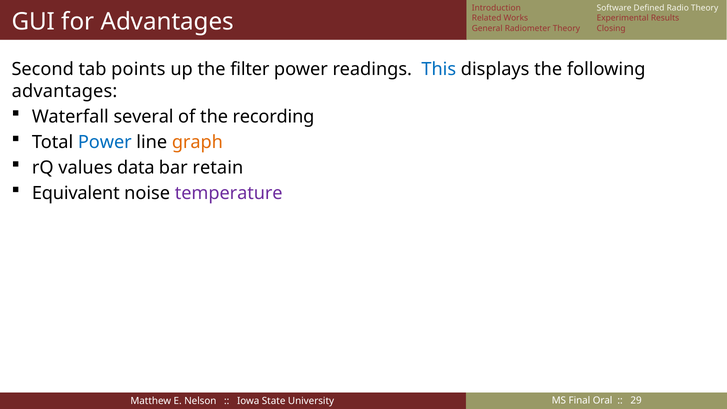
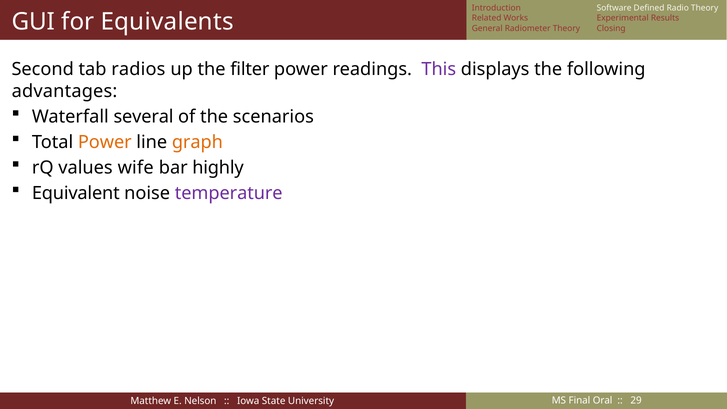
for Advantages: Advantages -> Equivalents
points: points -> radios
This colour: blue -> purple
recording: recording -> scenarios
Power at (105, 142) colour: blue -> orange
data: data -> wife
retain: retain -> highly
